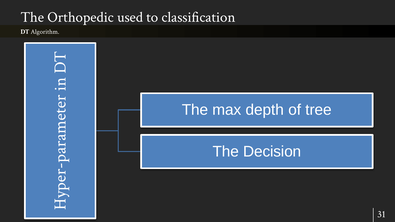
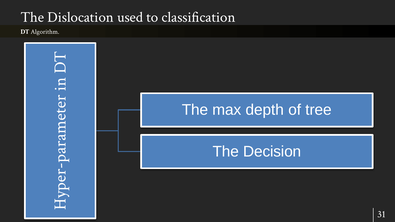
Orthopedic: Orthopedic -> Dislocation
